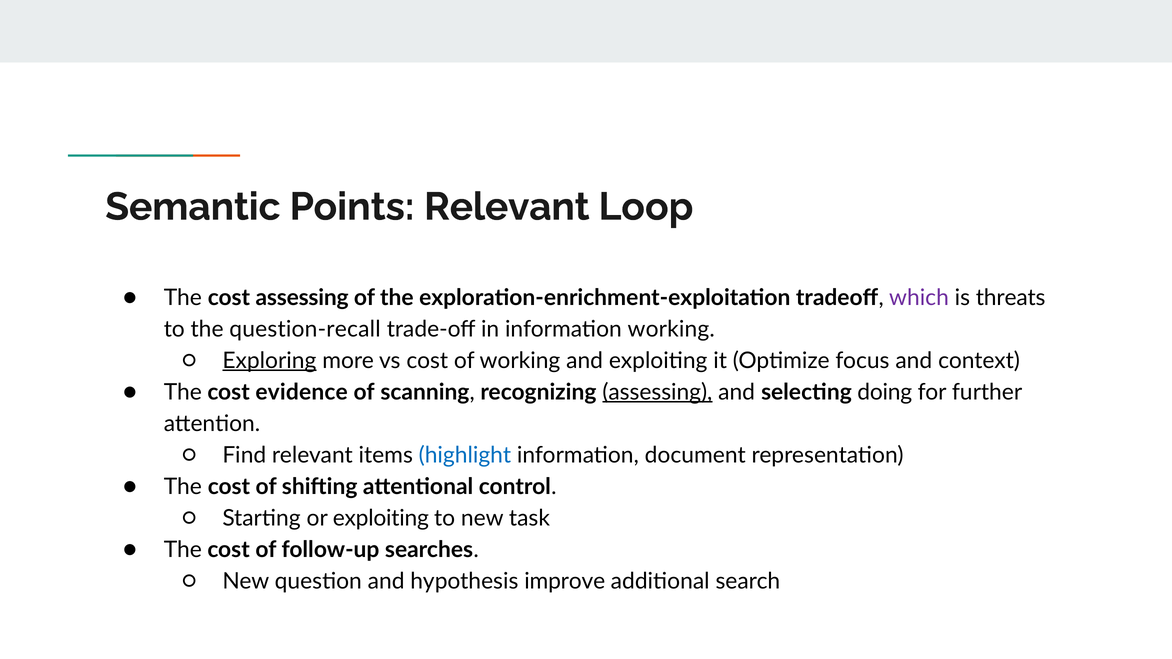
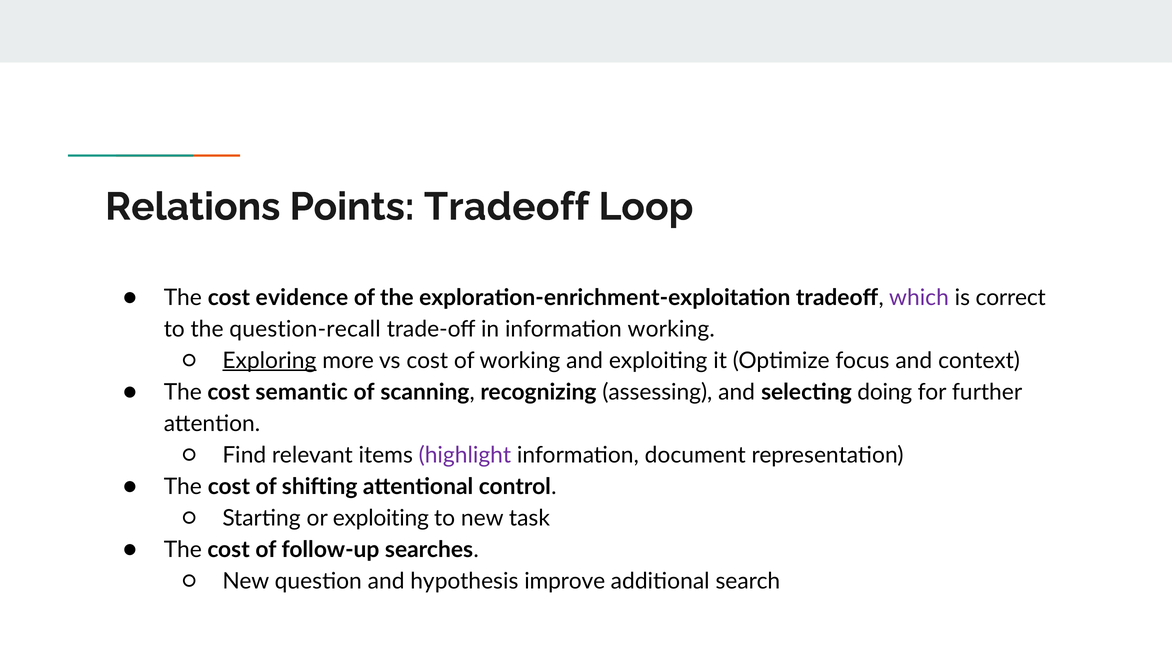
Semantic: Semantic -> Relations
Points Relevant: Relevant -> Tradeoff
cost assessing: assessing -> evidence
threats: threats -> correct
evidence: evidence -> semantic
assessing at (657, 392) underline: present -> none
highlight colour: blue -> purple
